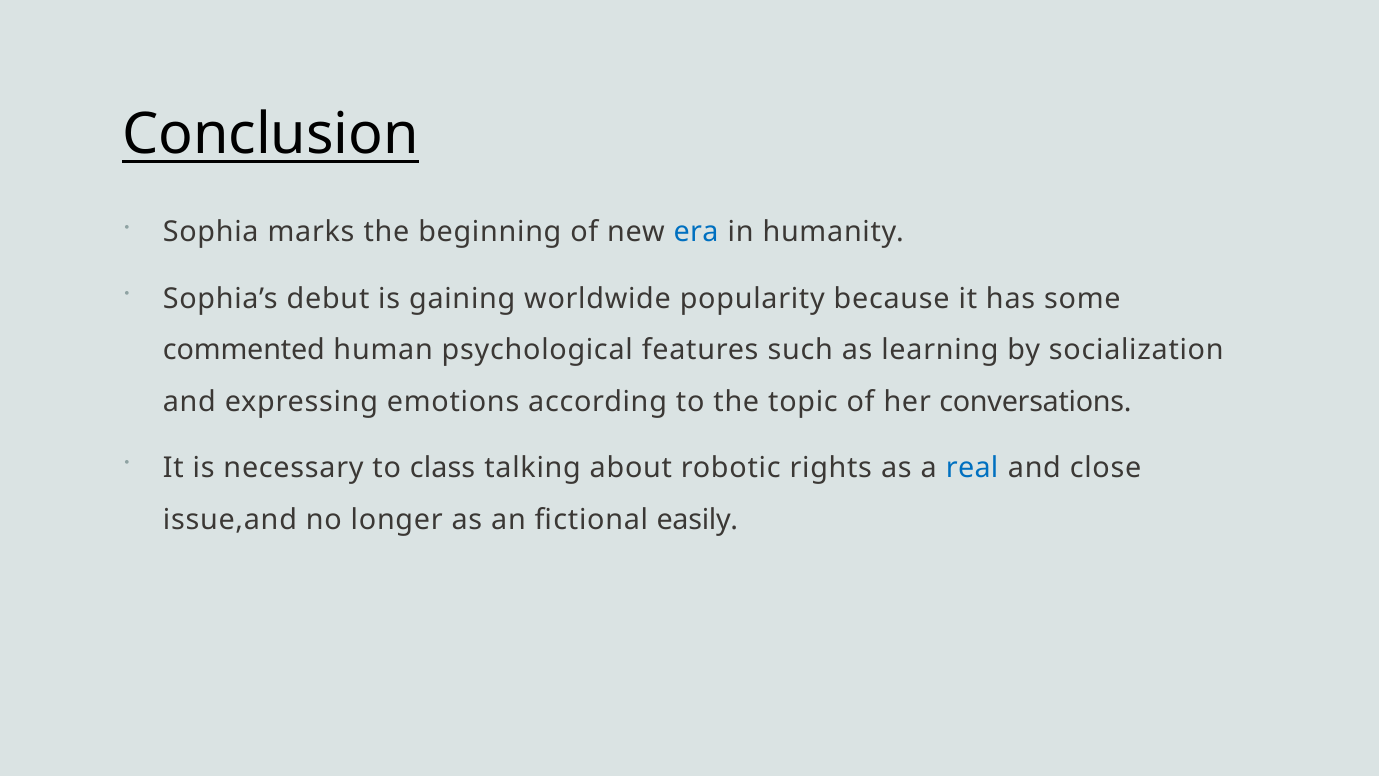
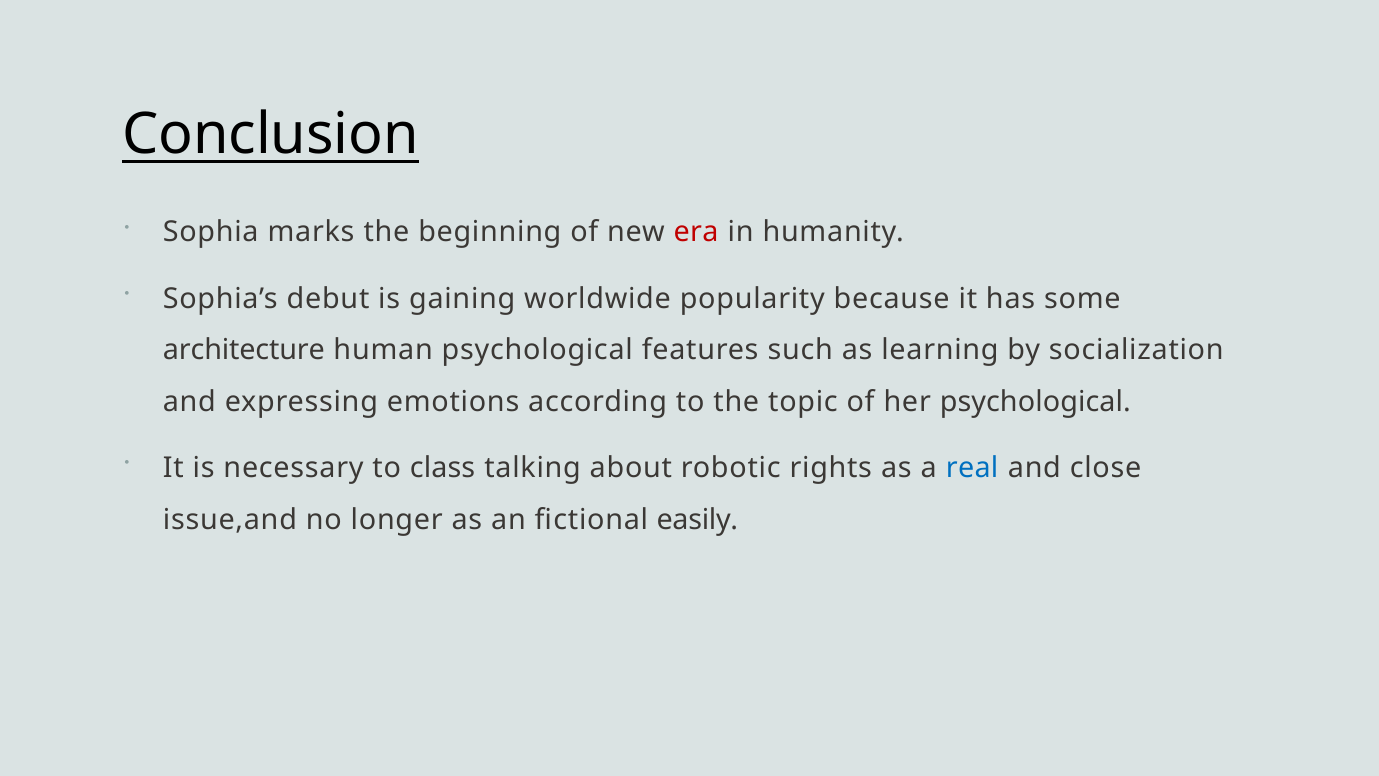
era colour: blue -> red
commented: commented -> architecture
her conversations: conversations -> psychological
